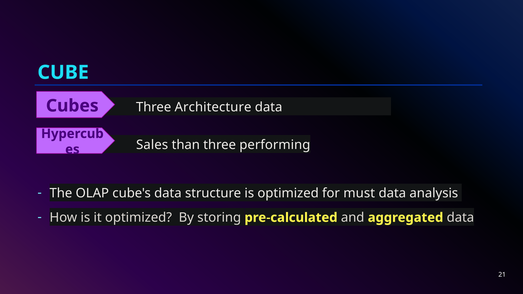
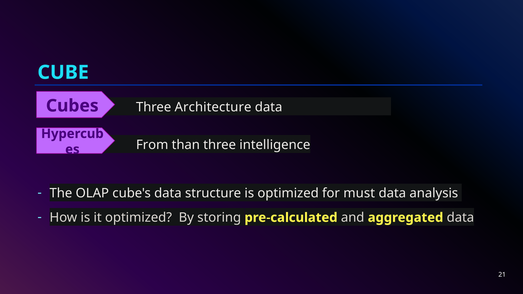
Sales: Sales -> From
performing: performing -> intelligence
